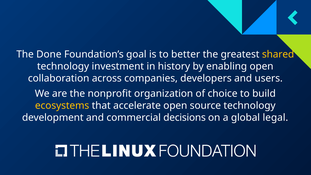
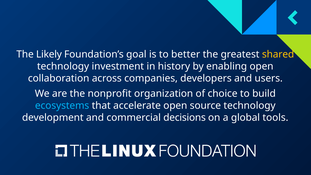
Done: Done -> Likely
ecosystems colour: yellow -> light blue
legal: legal -> tools
